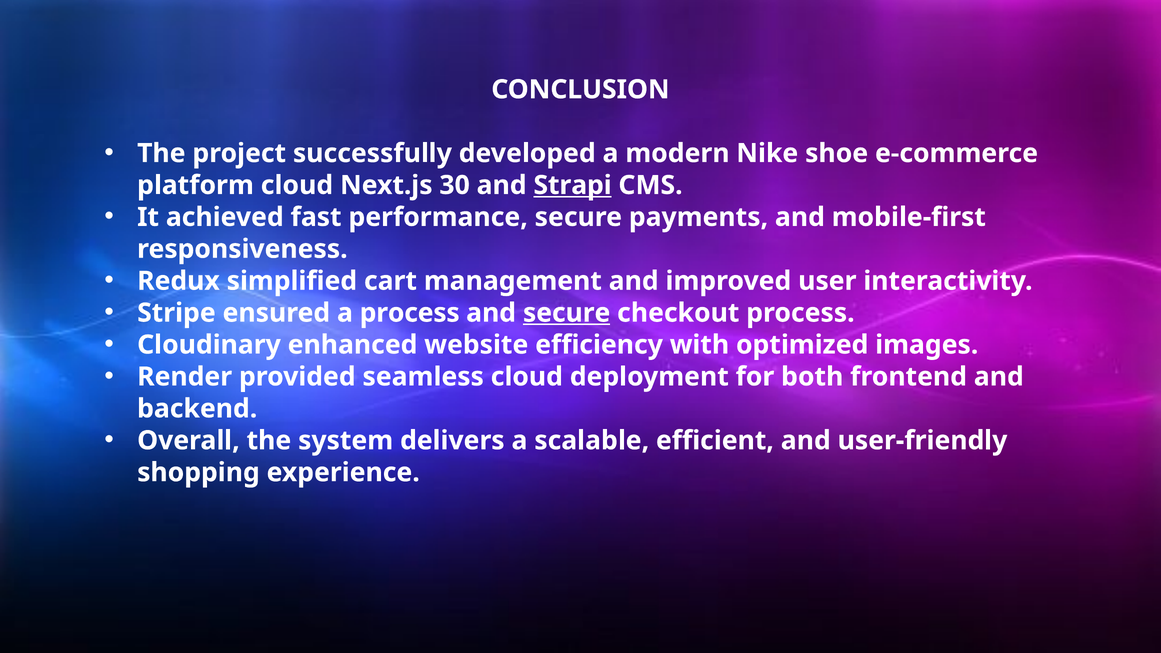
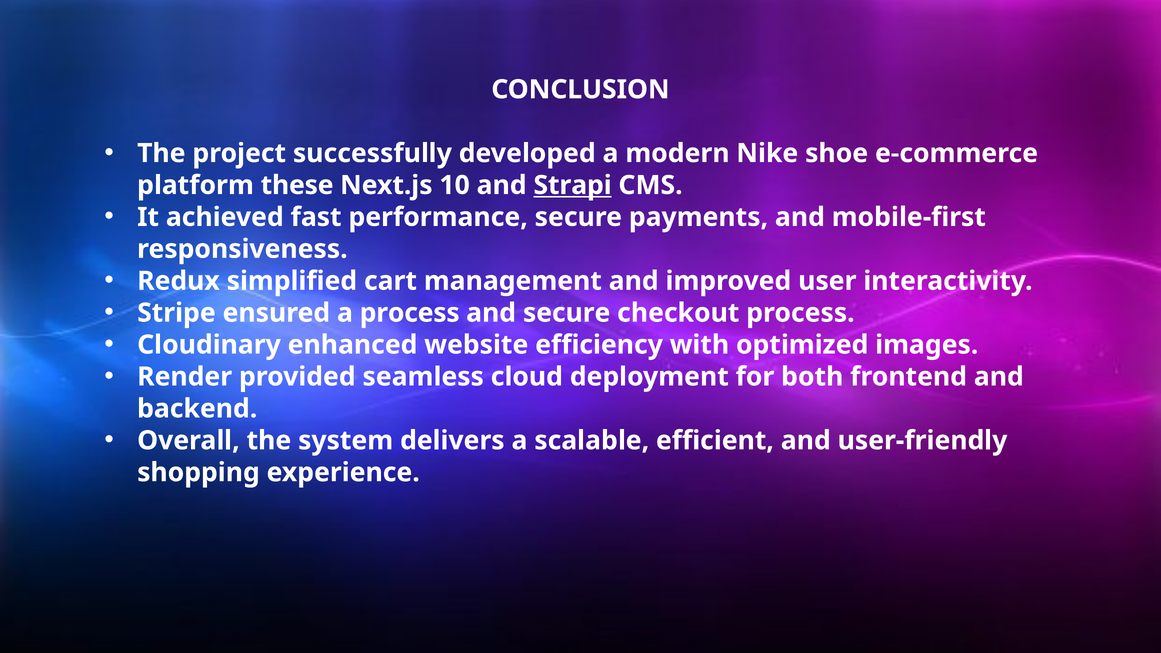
platform cloud: cloud -> these
30: 30 -> 10
secure at (567, 313) underline: present -> none
